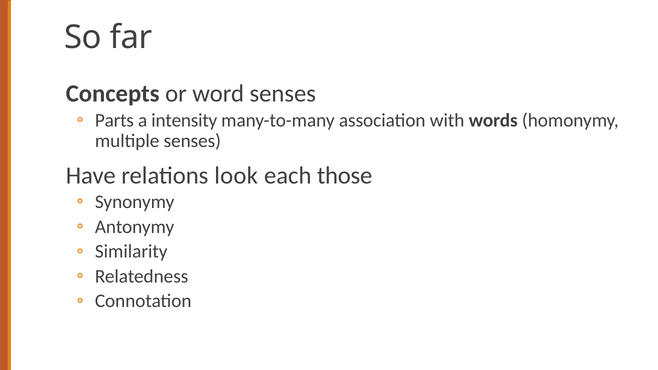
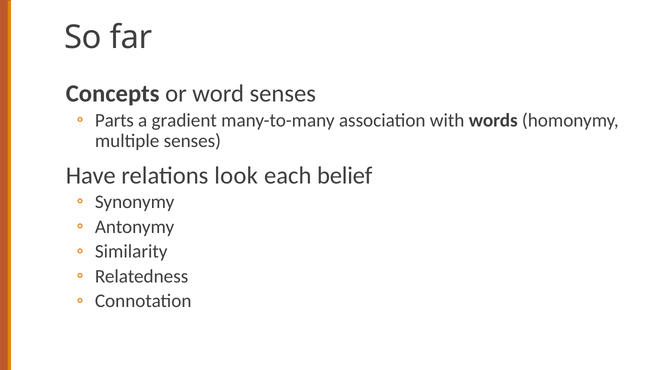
intensity: intensity -> gradient
those: those -> belief
